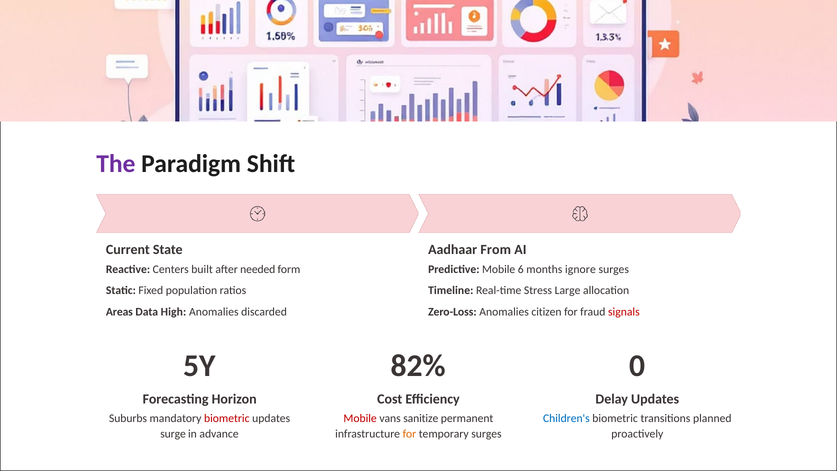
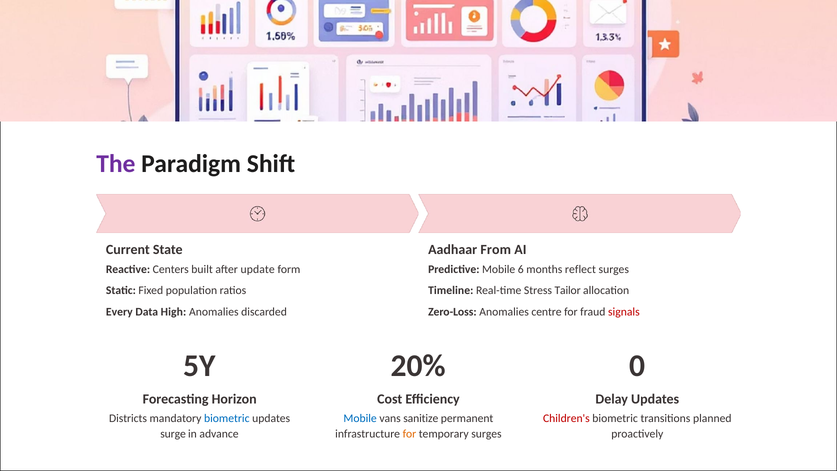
needed: needed -> update
ignore: ignore -> reflect
Large: Large -> Tailor
Areas: Areas -> Every
citizen: citizen -> centre
82%: 82% -> 20%
Suburbs: Suburbs -> Districts
biometric at (227, 418) colour: red -> blue
Mobile at (360, 418) colour: red -> blue
Children's colour: blue -> red
